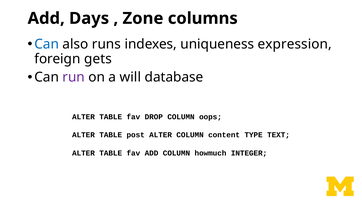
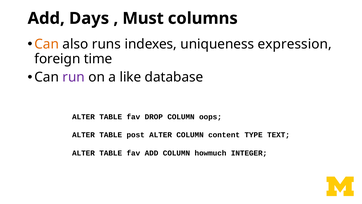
Zone: Zone -> Must
Can at (47, 44) colour: blue -> orange
gets: gets -> time
will: will -> like
